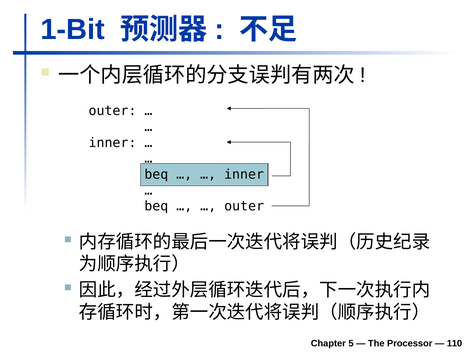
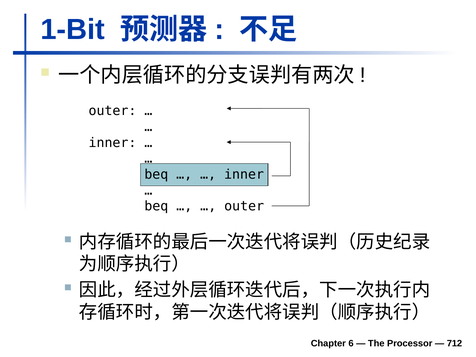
5: 5 -> 6
110: 110 -> 712
